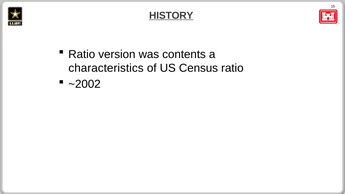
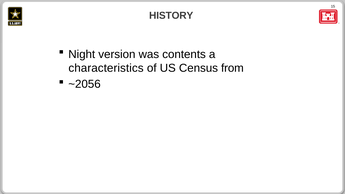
HISTORY underline: present -> none
Ratio at (82, 54): Ratio -> Night
Census ratio: ratio -> from
~2002: ~2002 -> ~2056
